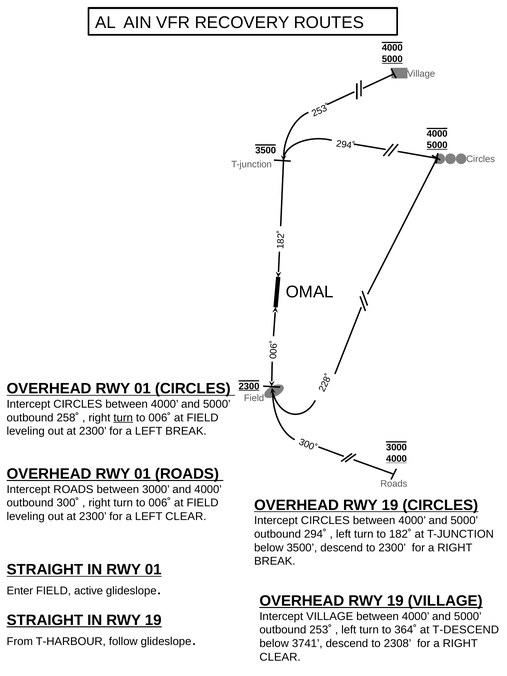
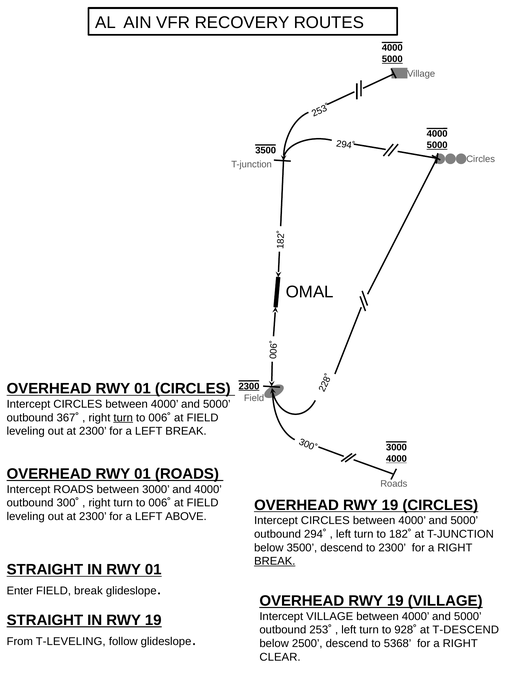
258˚: 258˚ -> 367˚
LEFT CLEAR: CLEAR -> ABOVE
BREAK at (275, 561) underline: none -> present
FIELD active: active -> break
364˚: 364˚ -> 928˚
T-HARBOUR: T-HARBOUR -> T-LEVELING
3741: 3741 -> 2500
2308: 2308 -> 5368
